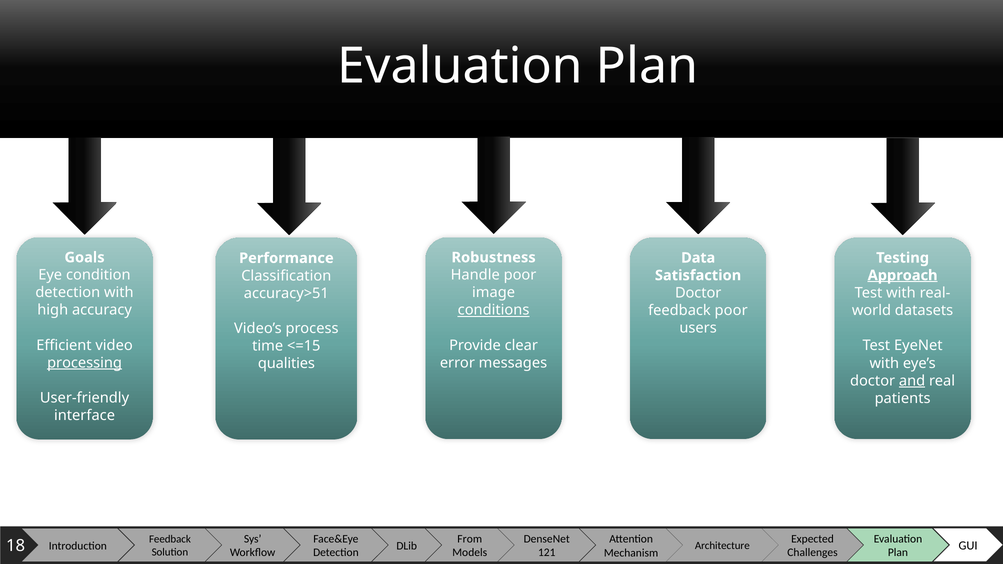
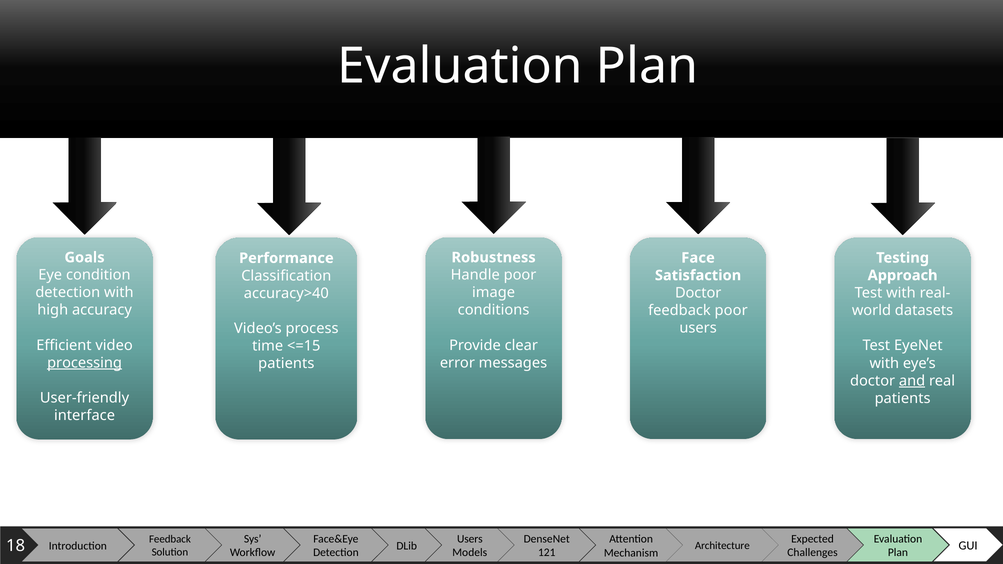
Data: Data -> Face
Approach underline: present -> none
accuracy>51: accuracy>51 -> accuracy>40
conditions underline: present -> none
qualities at (286, 364): qualities -> patients
From at (470, 539): From -> Users
